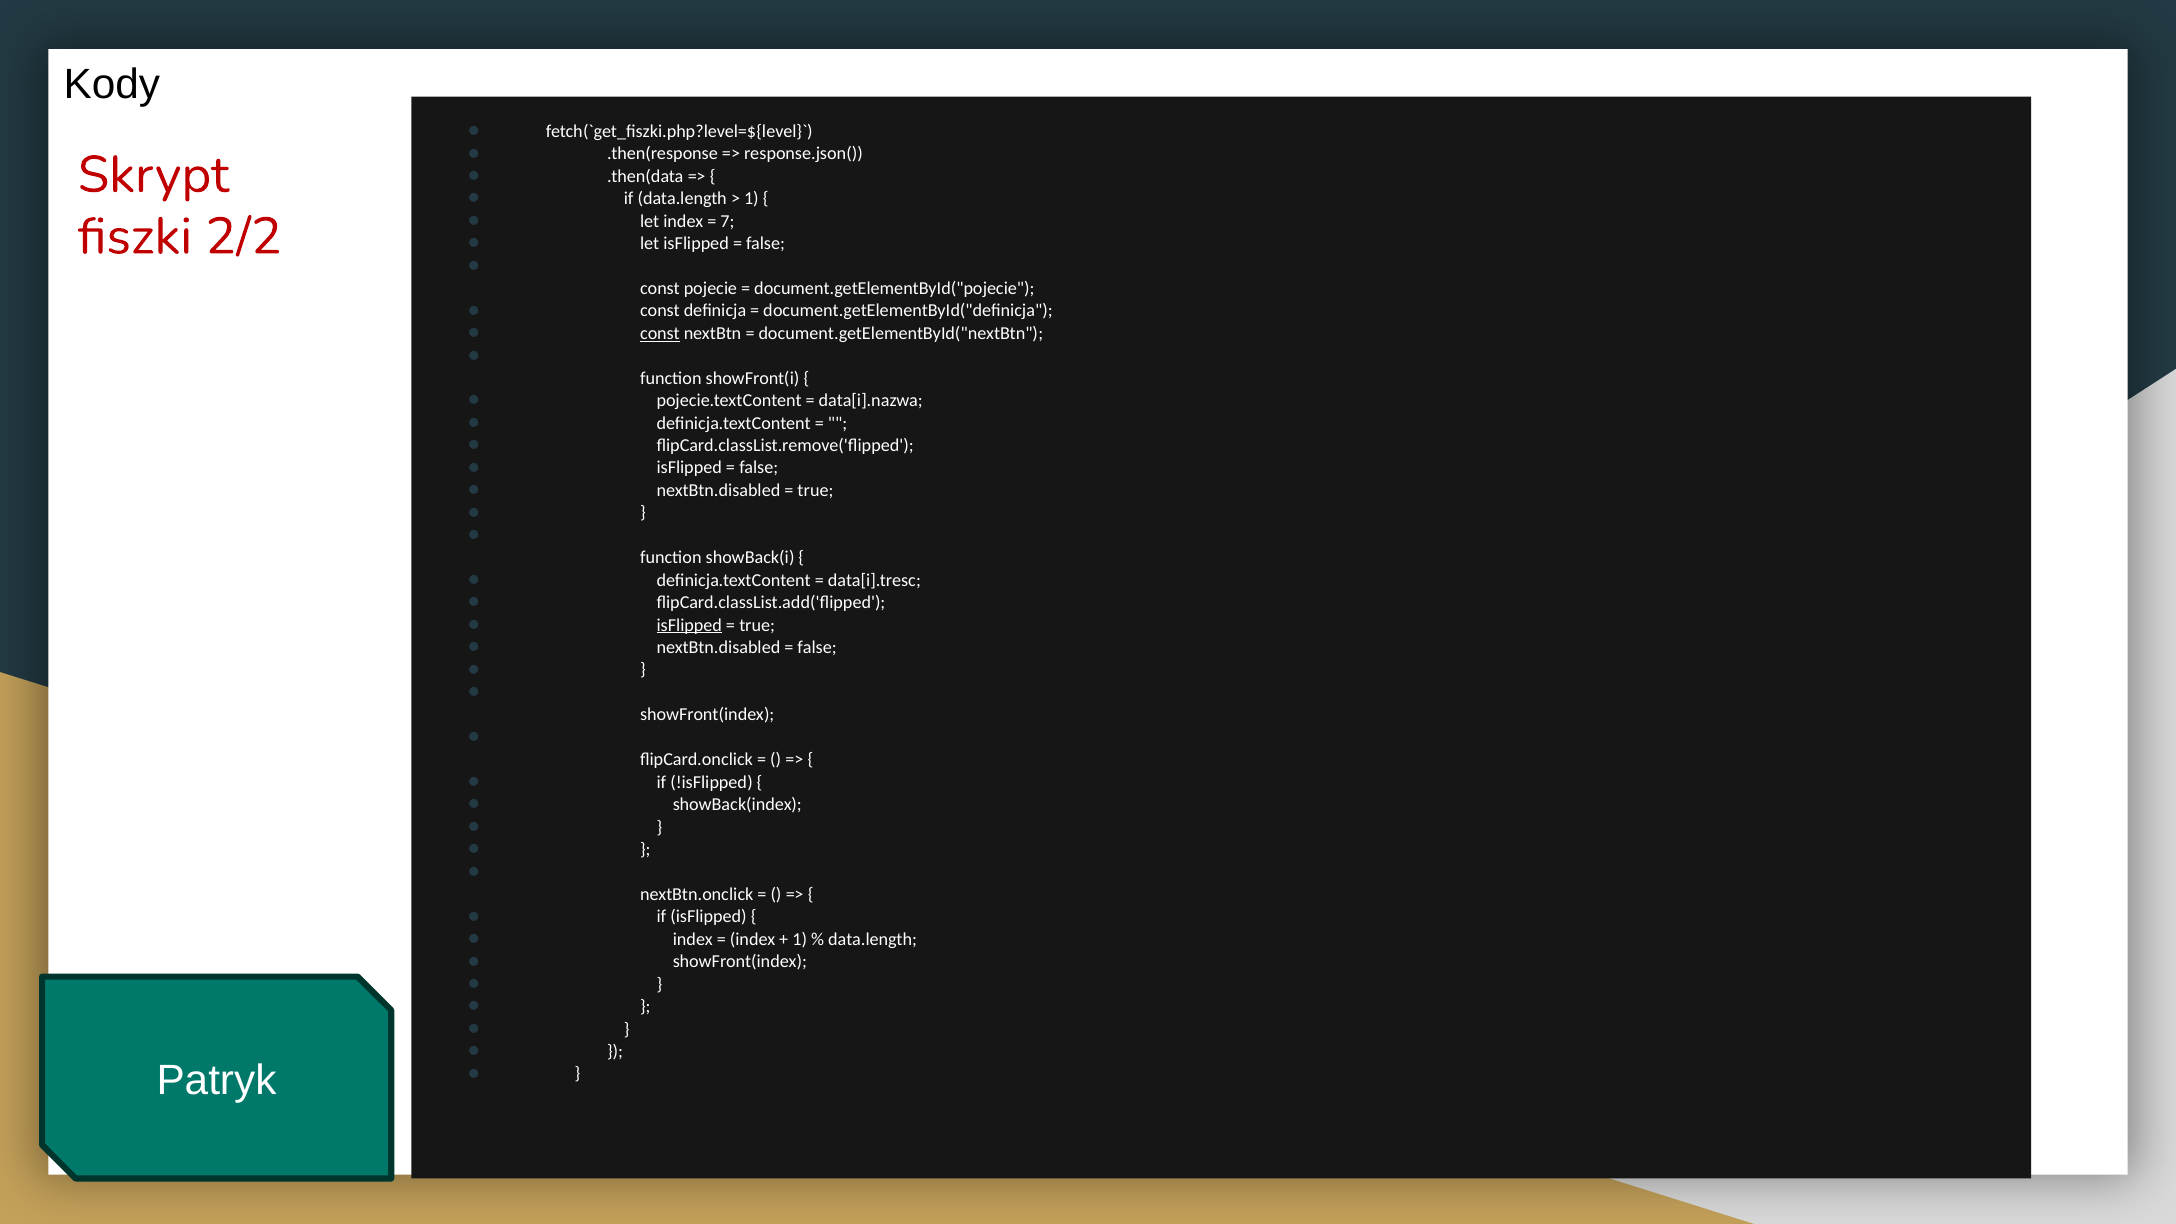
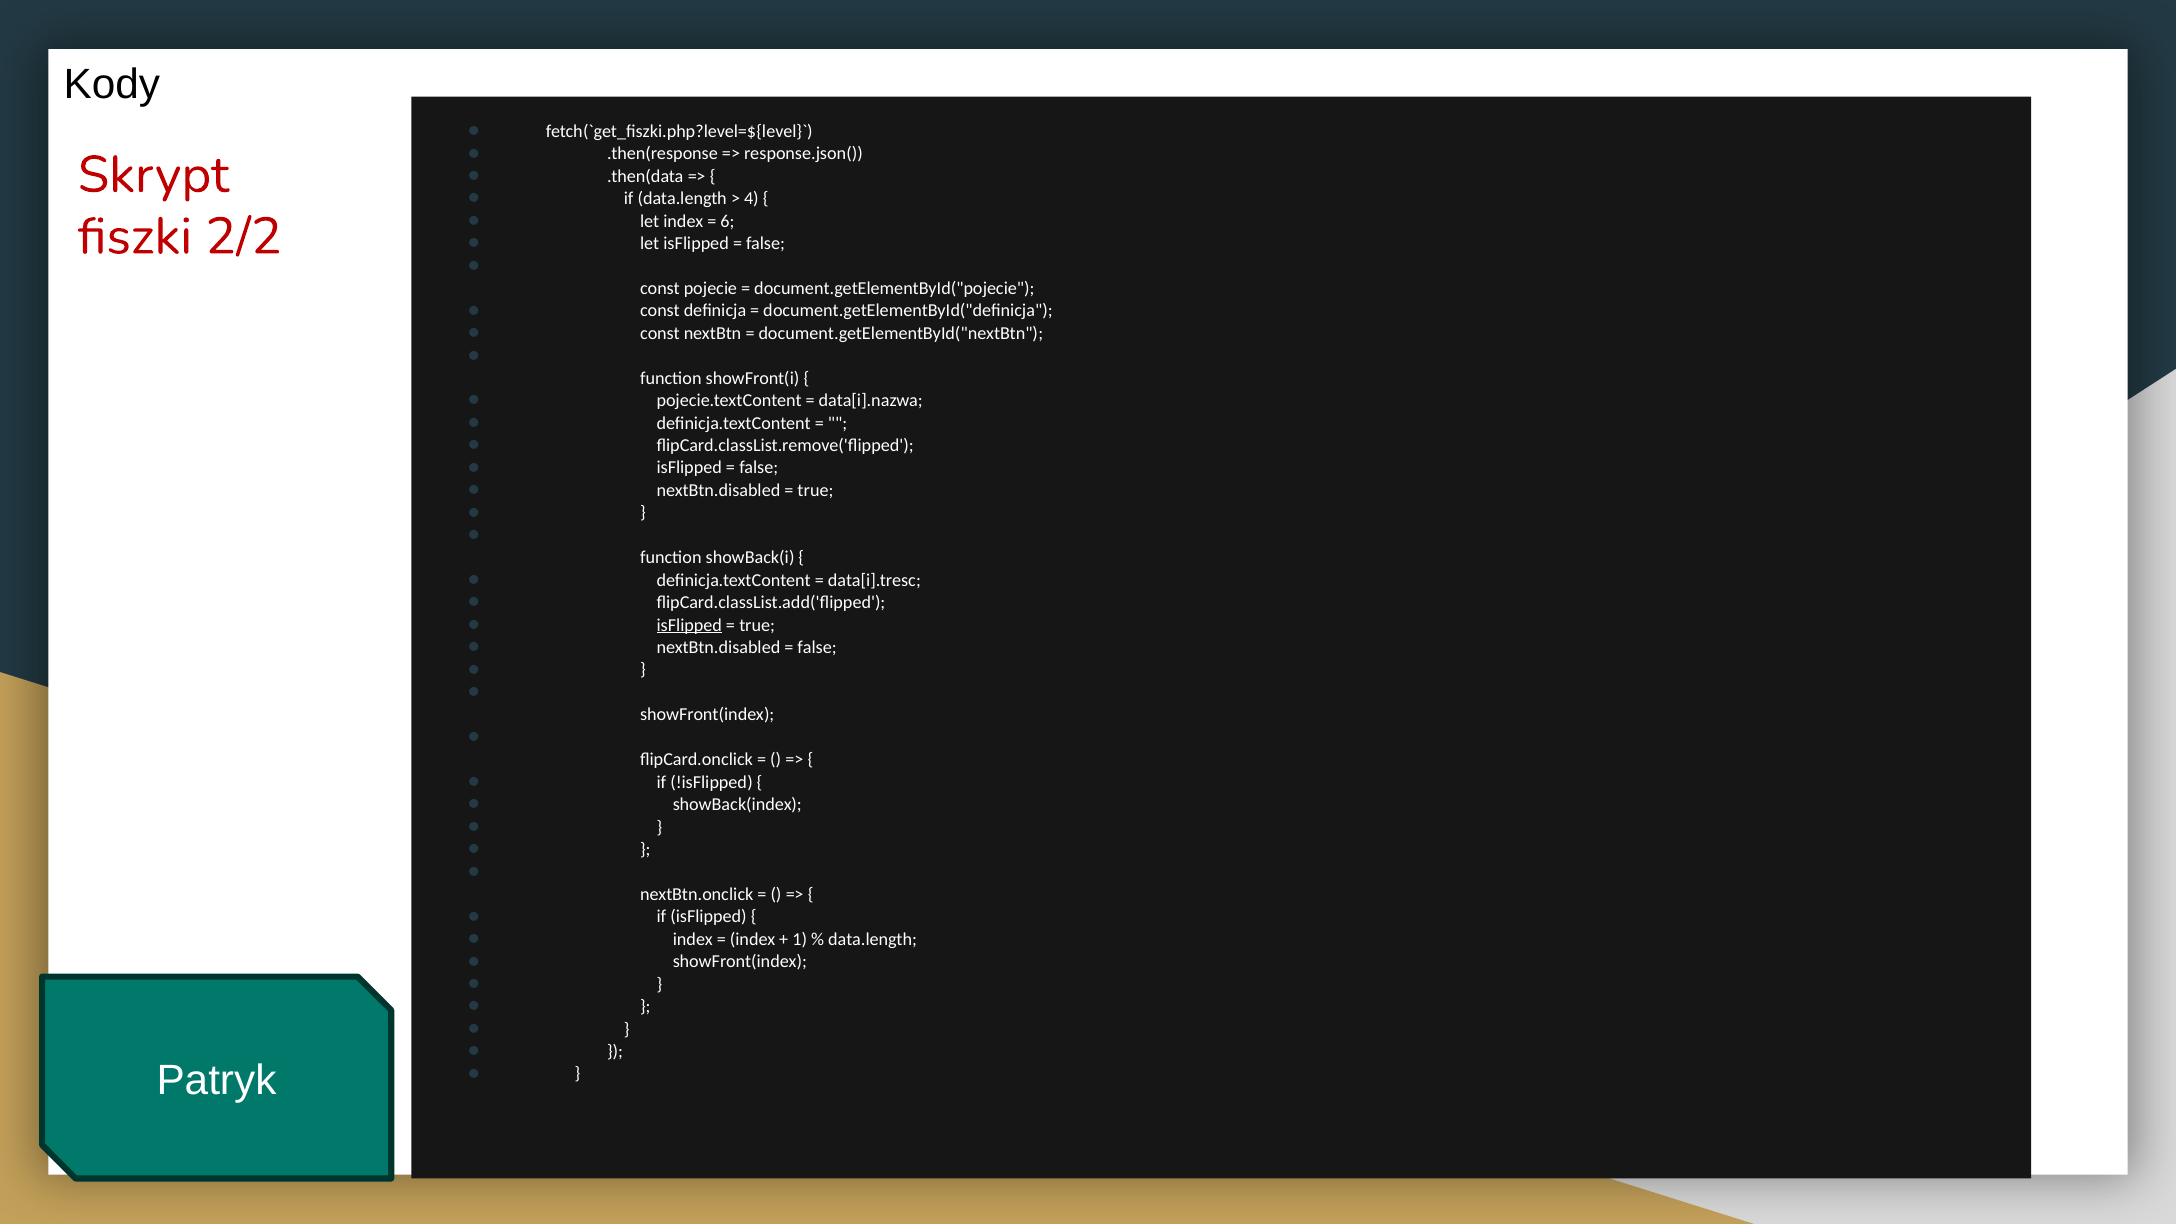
1 at (751, 199): 1 -> 4
7: 7 -> 6
const at (660, 333) underline: present -> none
